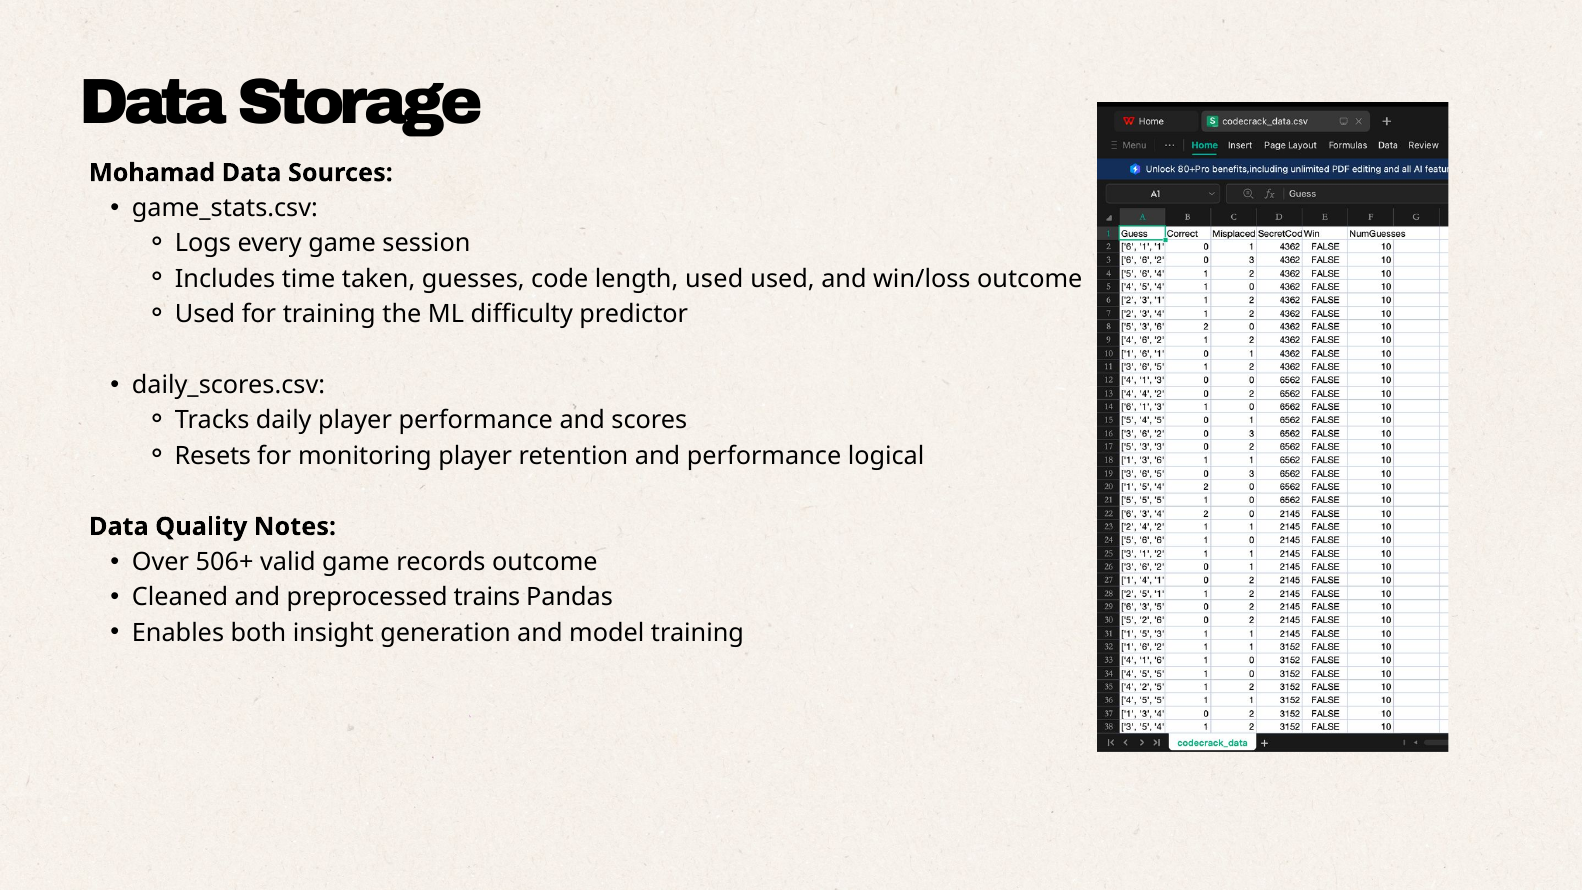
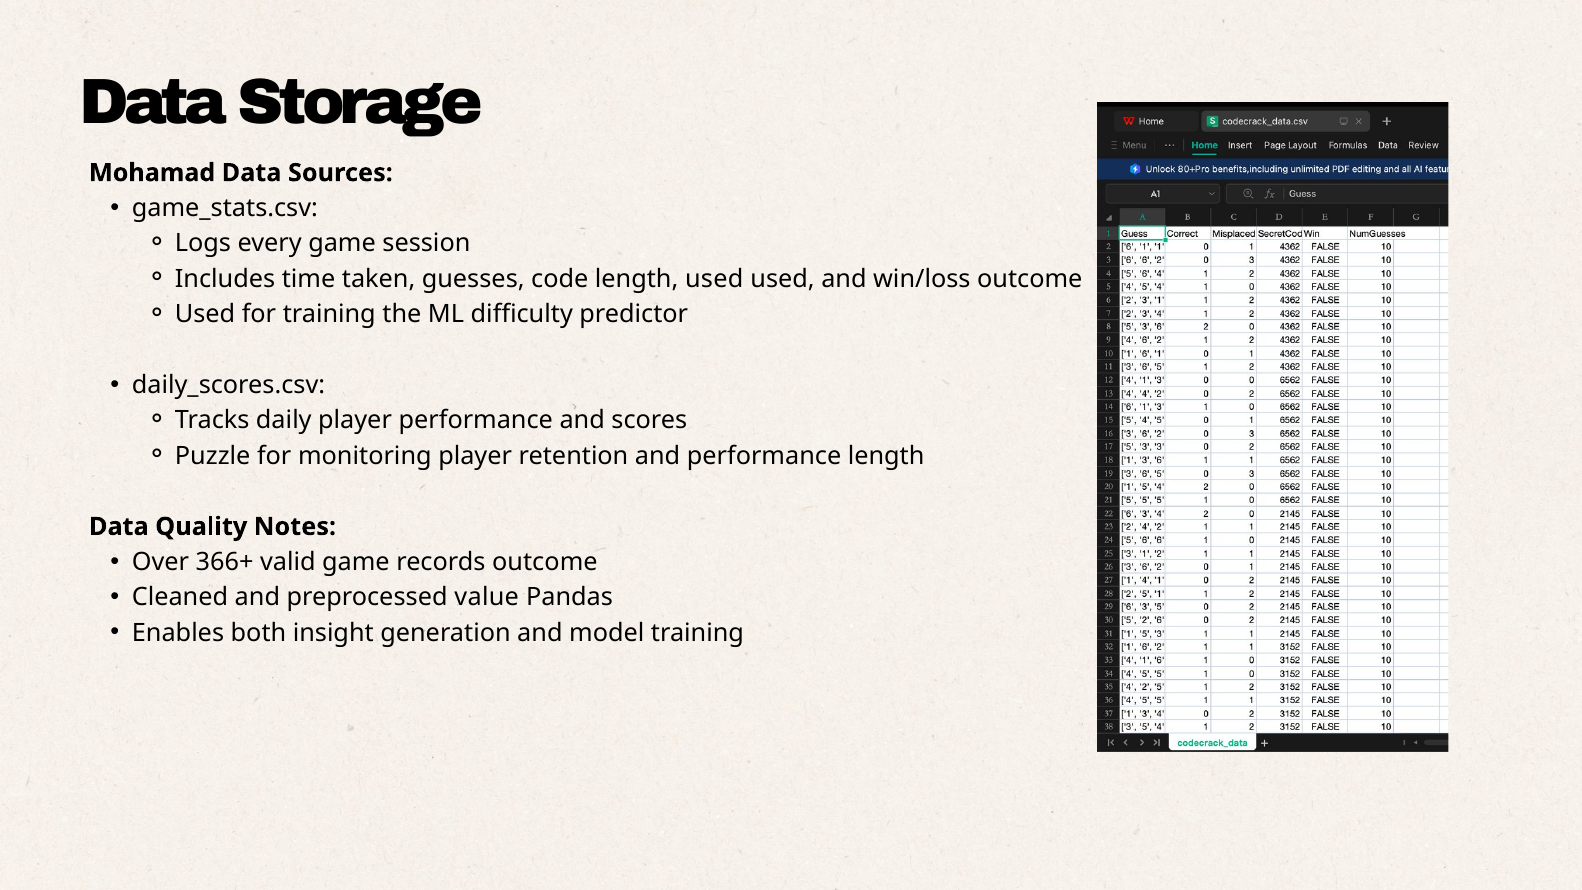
Resets: Resets -> Puzzle
performance logical: logical -> length
506+: 506+ -> 366+
trains: trains -> value
